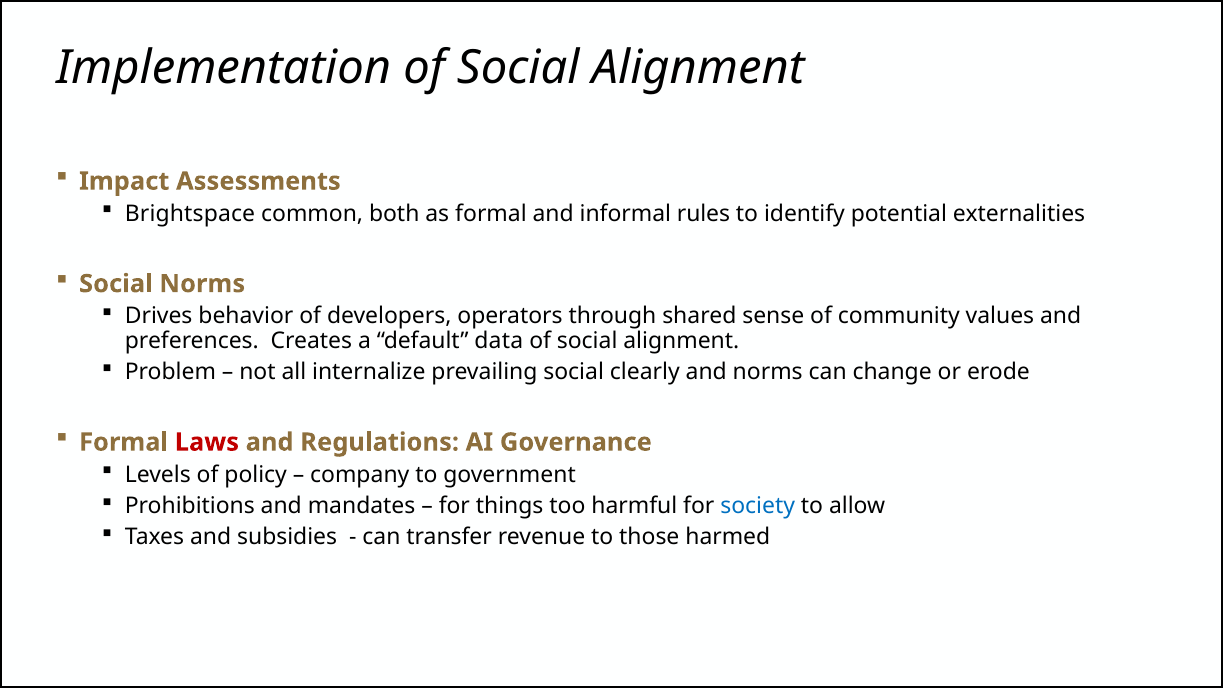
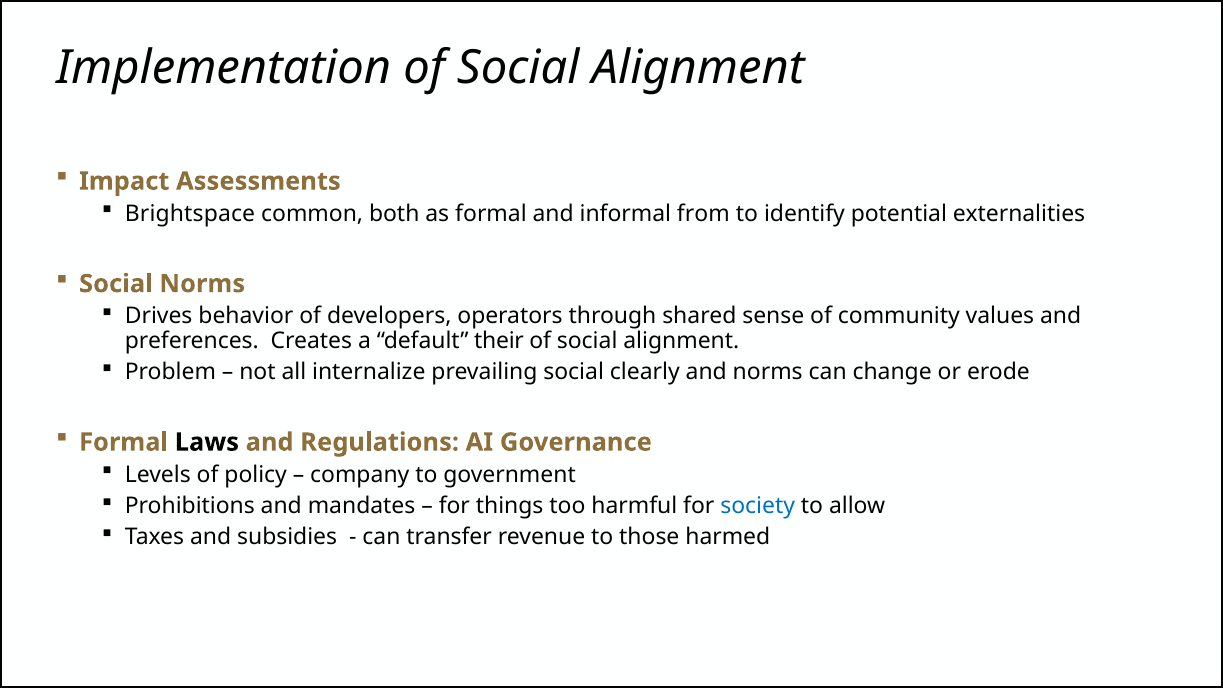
rules: rules -> from
data: data -> their
Laws colour: red -> black
